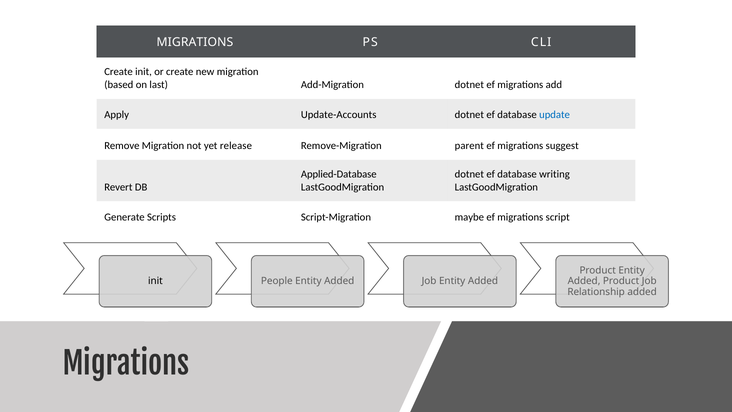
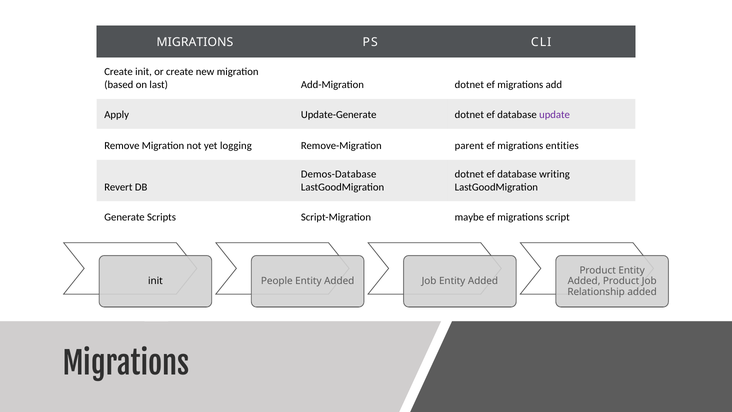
Update-Accounts: Update-Accounts -> Update-Generate
update colour: blue -> purple
release: release -> logging
suggest: suggest -> entities
Applied-Database: Applied-Database -> Demos-Database
